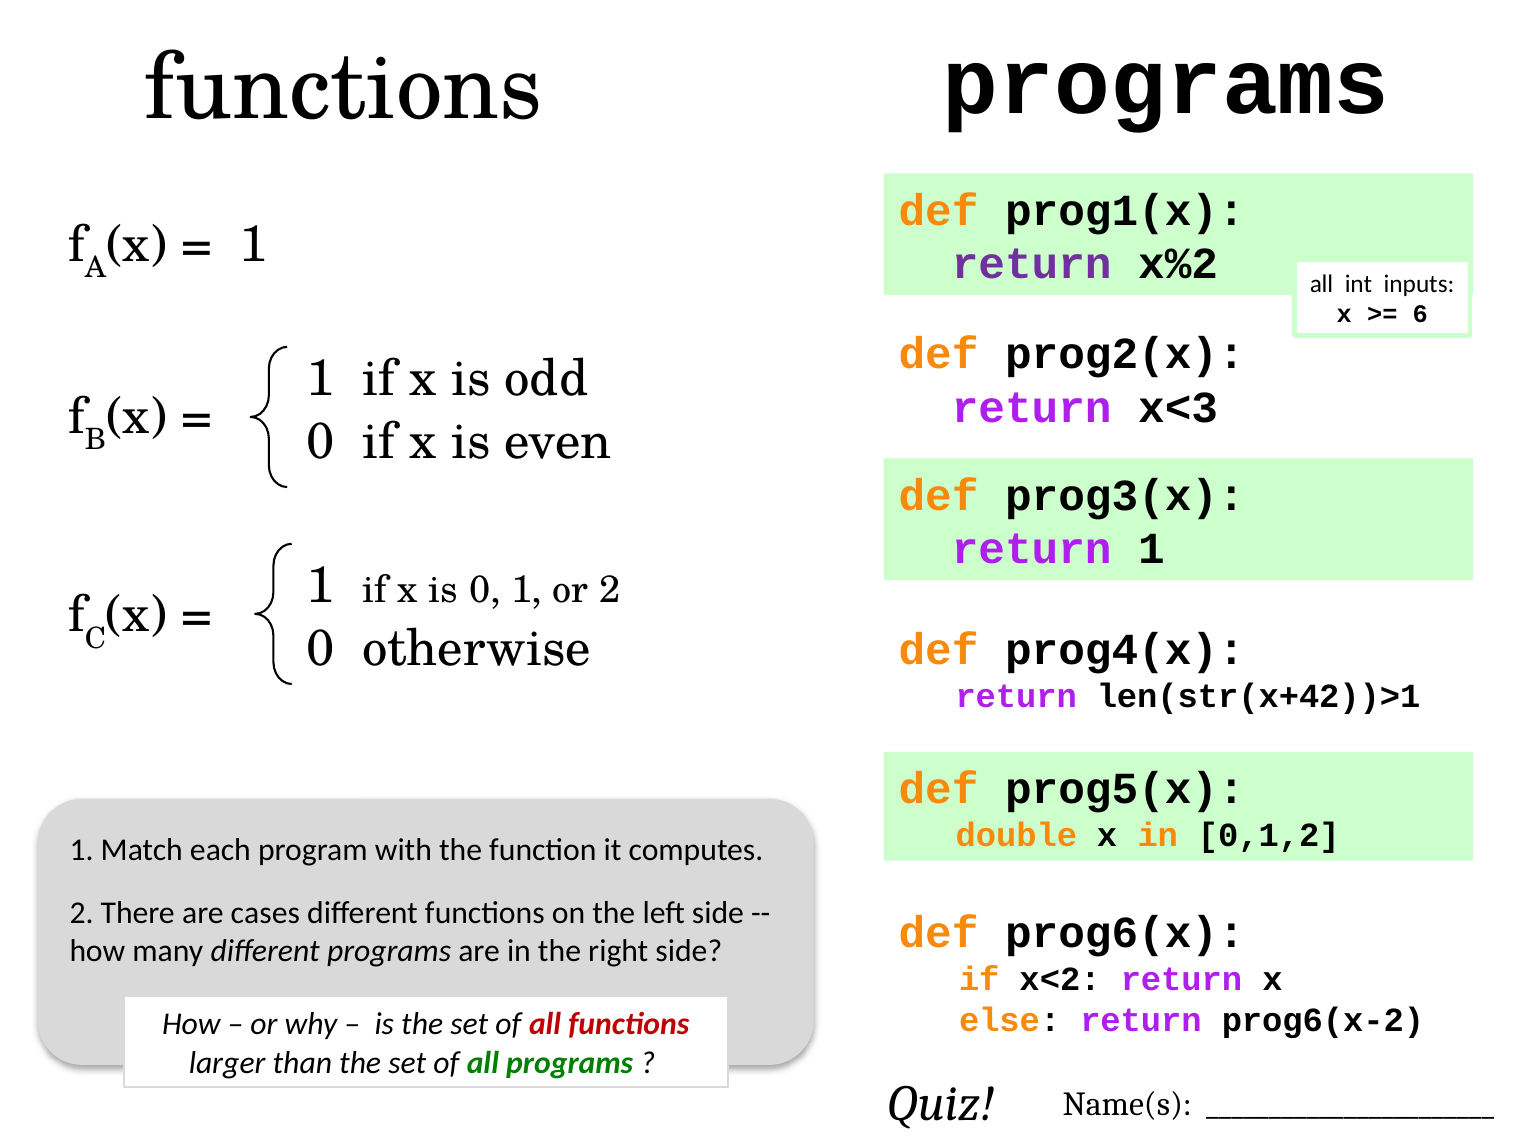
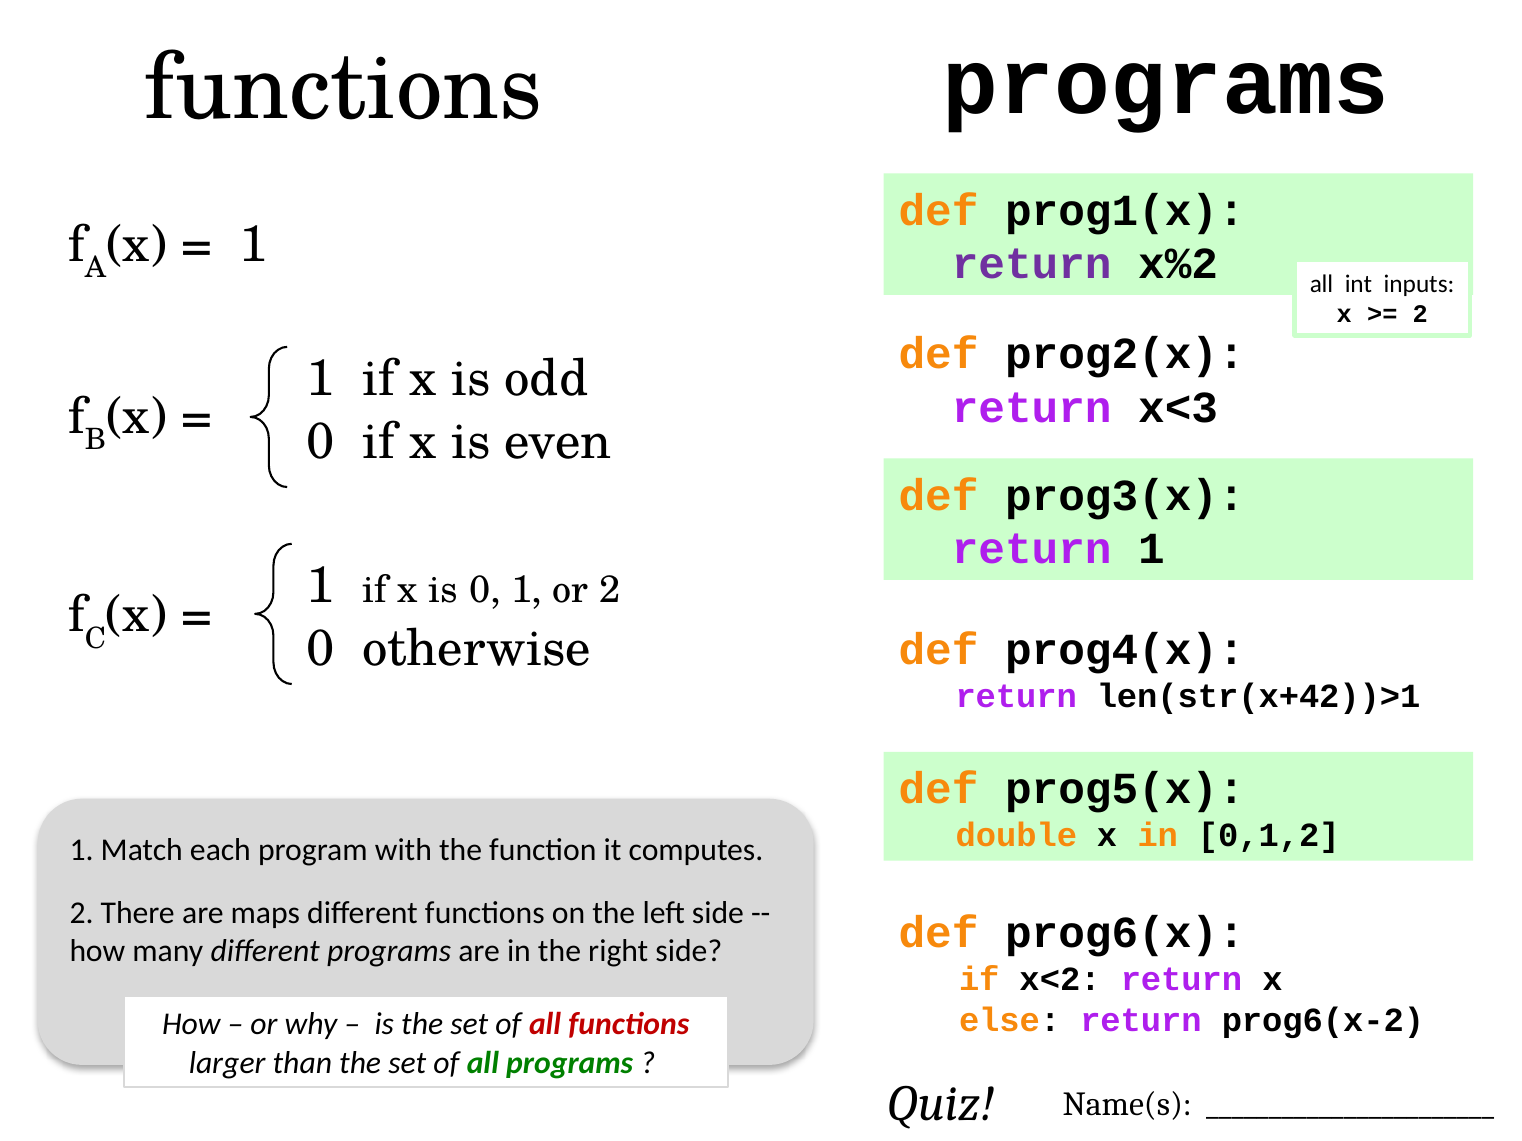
6 at (1420, 314): 6 -> 2
cases: cases -> maps
